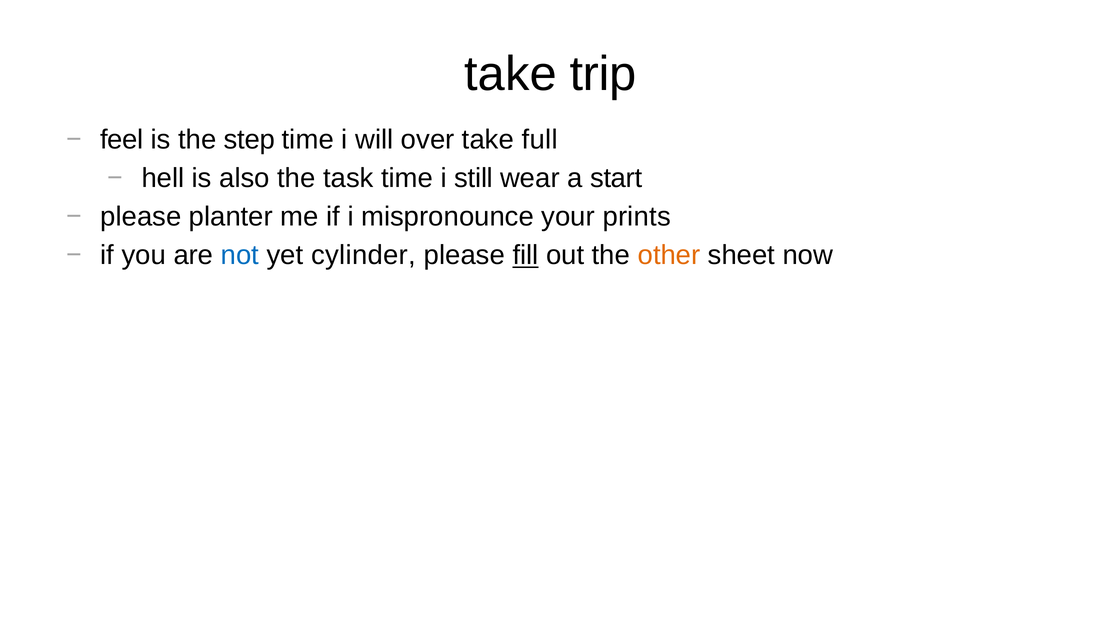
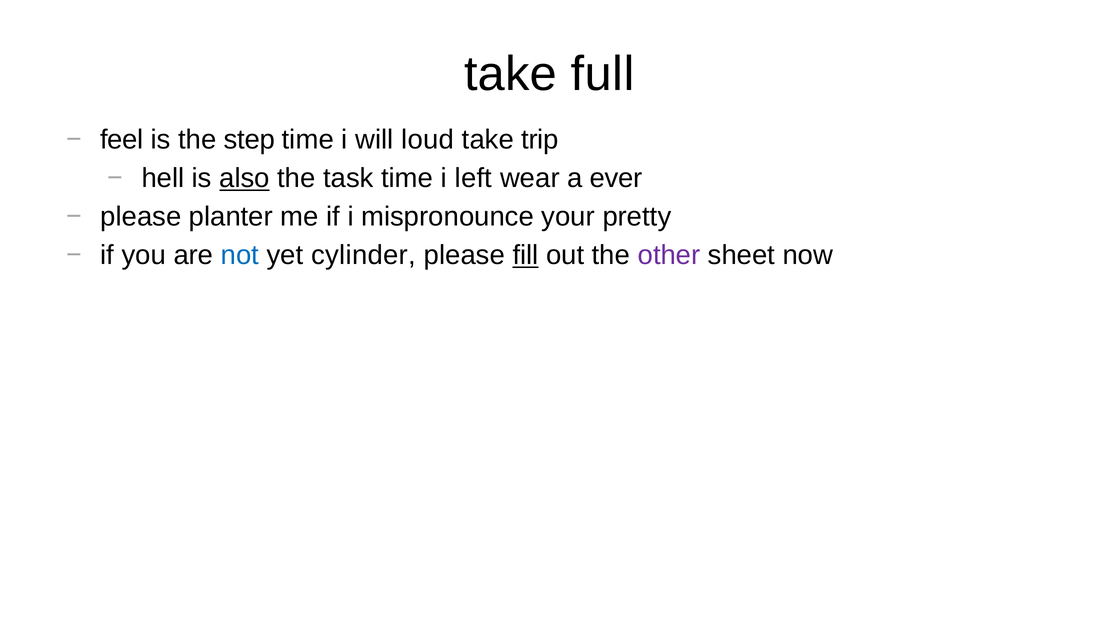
trip: trip -> full
over: over -> loud
full: full -> trip
also underline: none -> present
still: still -> left
start: start -> ever
prints: prints -> pretty
other colour: orange -> purple
